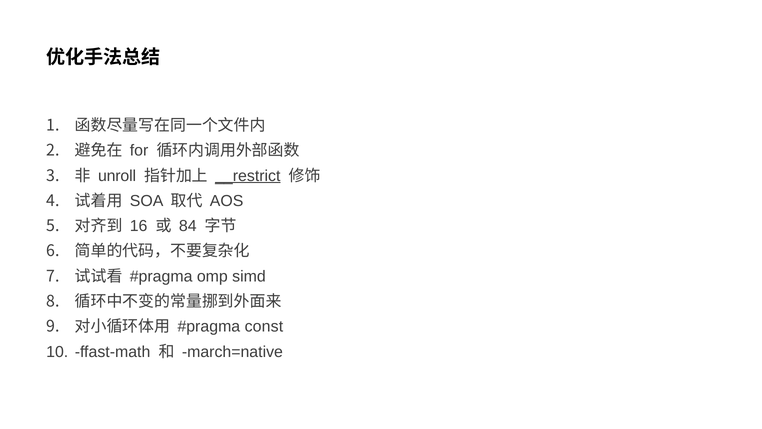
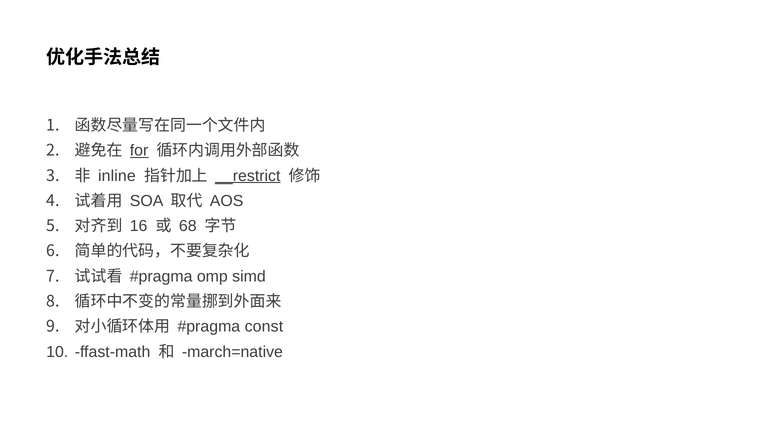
for underline: none -> present
unroll: unroll -> inline
84: 84 -> 68
